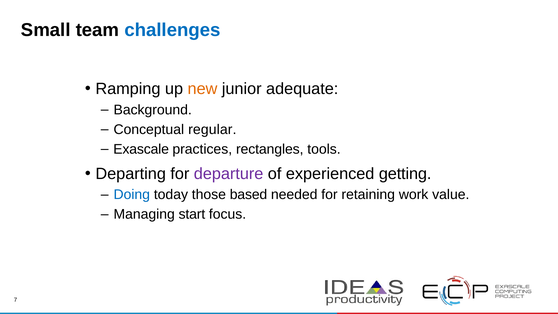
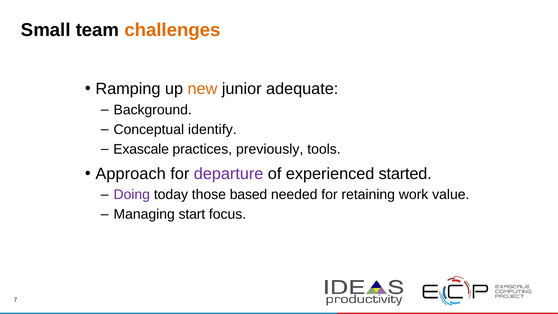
challenges colour: blue -> orange
regular: regular -> identify
rectangles: rectangles -> previously
Departing: Departing -> Approach
getting: getting -> started
Doing colour: blue -> purple
